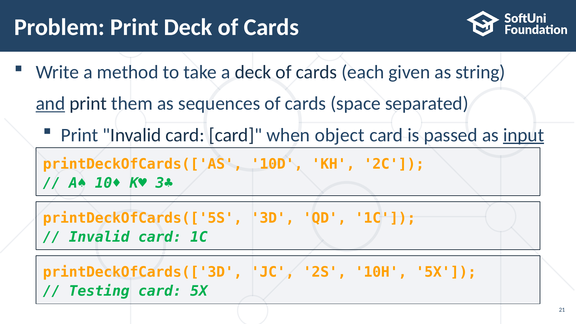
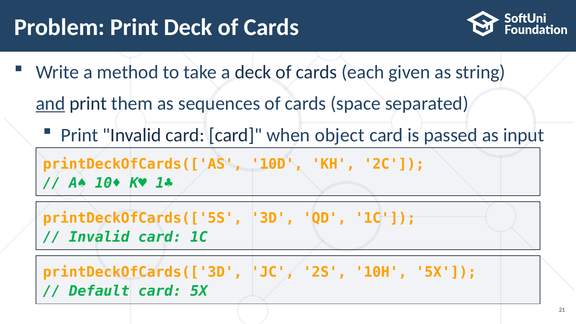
input underline: present -> none
3♣: 3♣ -> 1♣
Testing: Testing -> Default
